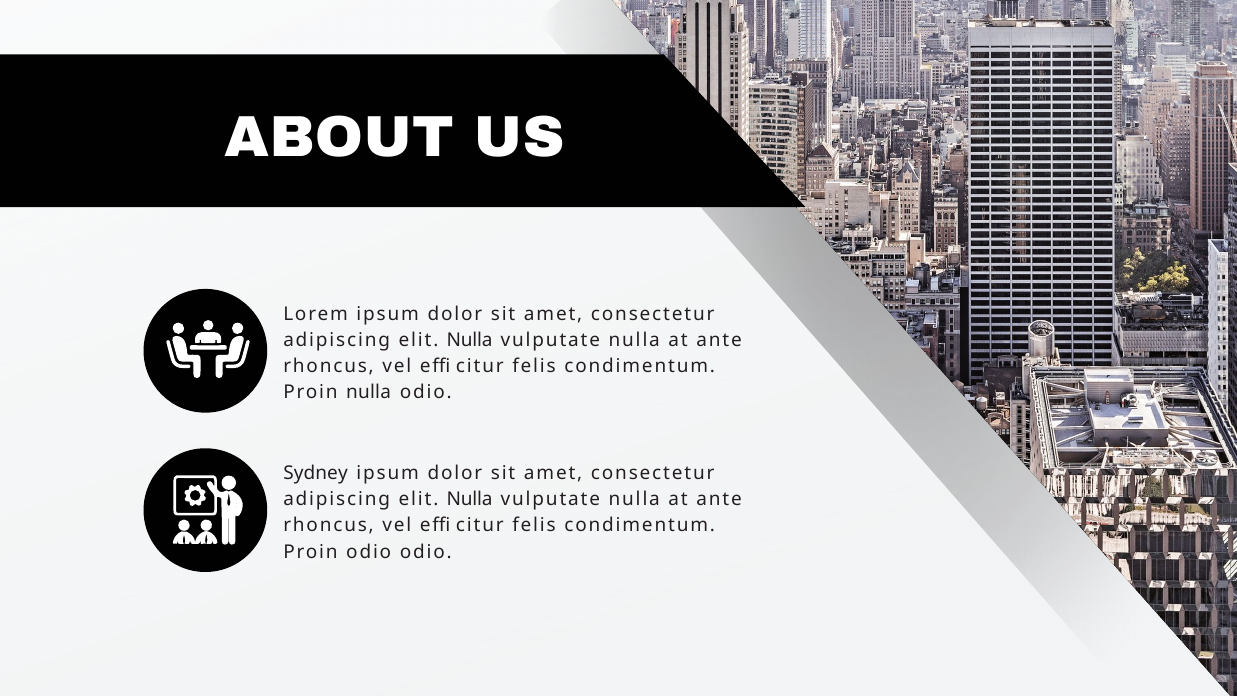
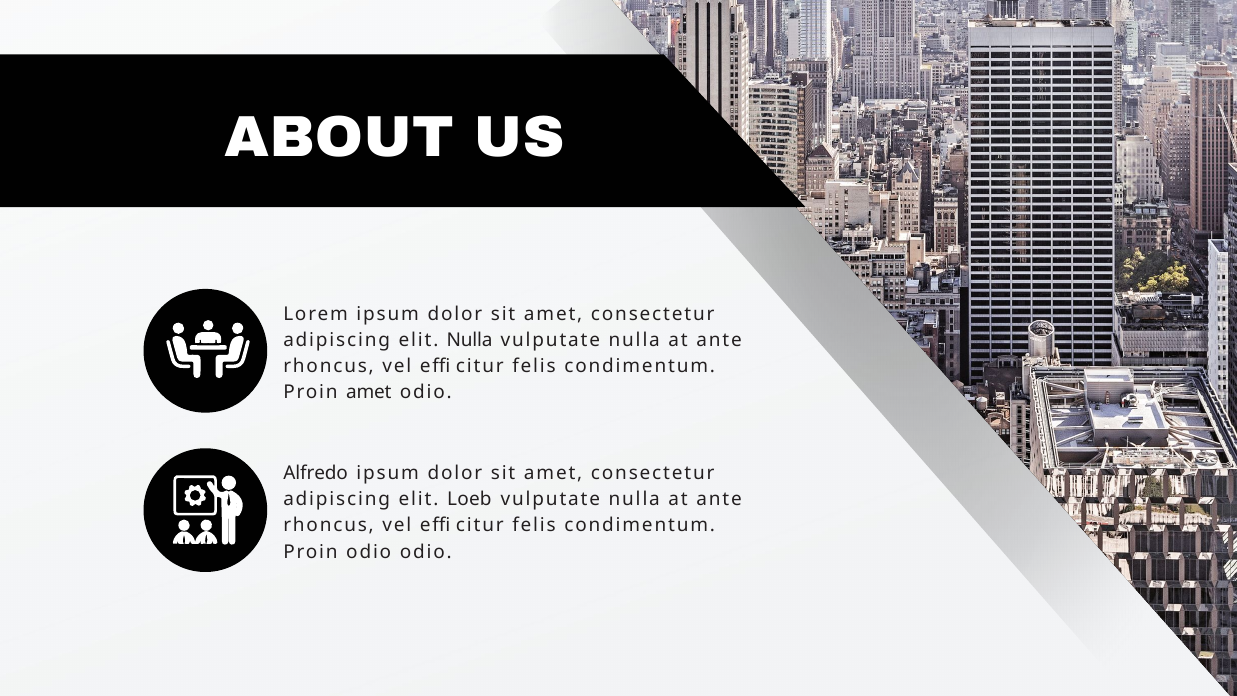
Proin nulla: nulla -> amet
Sydney: Sydney -> Alfredo
Nulla at (470, 499): Nulla -> Loeb
